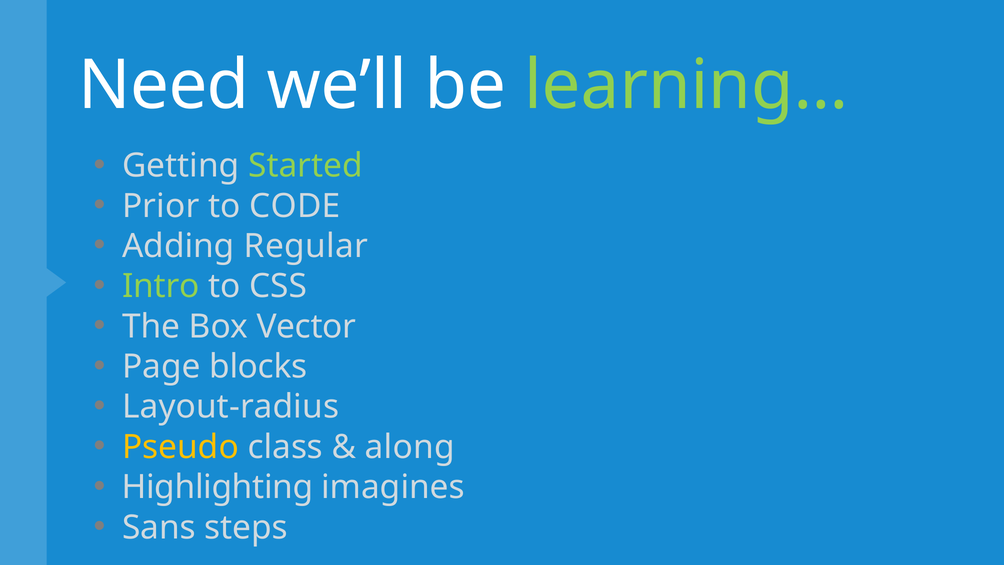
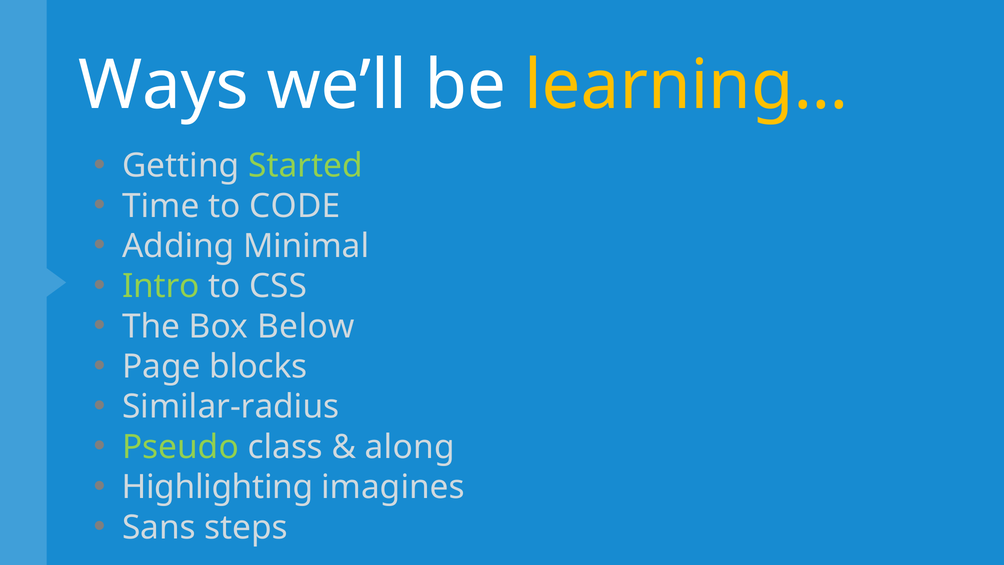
Need: Need -> Ways
learning… colour: light green -> yellow
Prior: Prior -> Time
Regular: Regular -> Minimal
Vector: Vector -> Below
Layout-radius: Layout-radius -> Similar-radius
Pseudo colour: yellow -> light green
